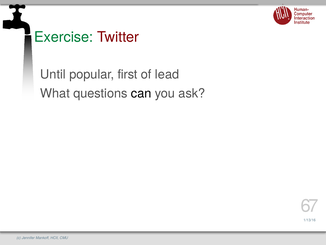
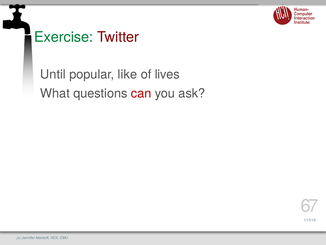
first: first -> like
lead: lead -> lives
can colour: black -> red
